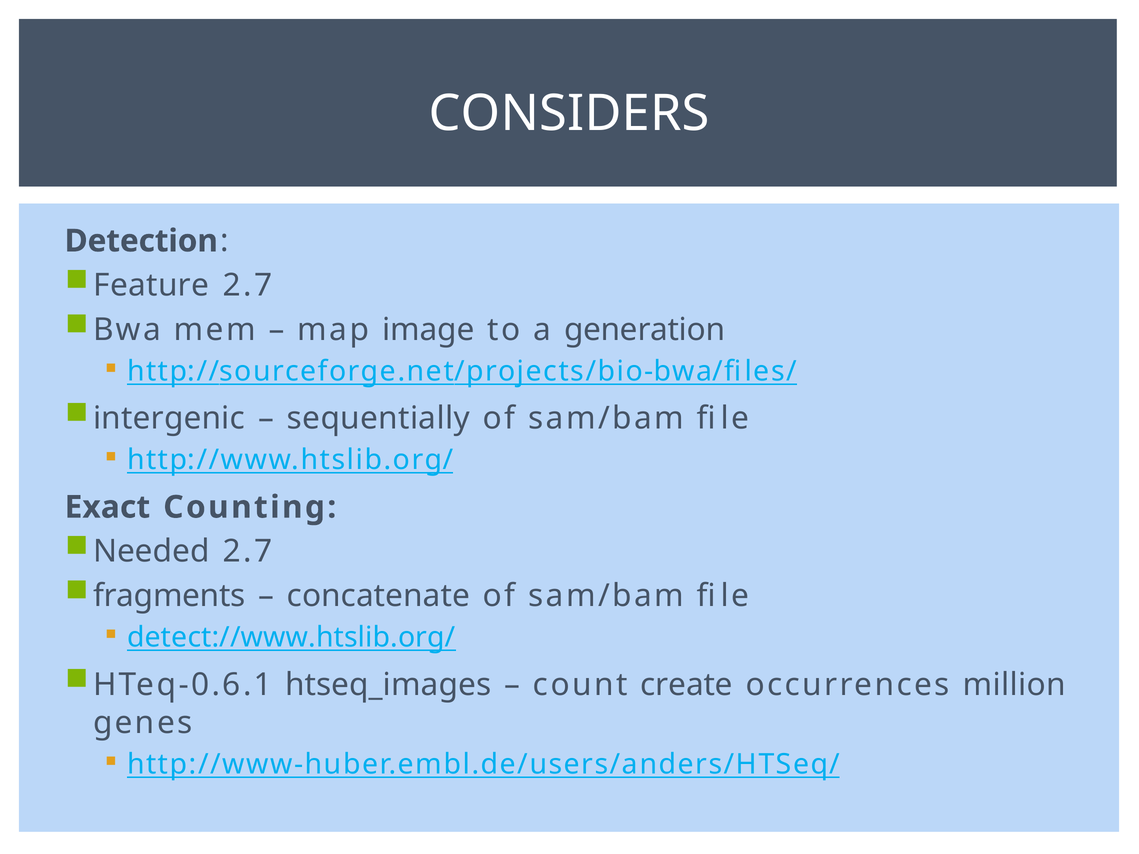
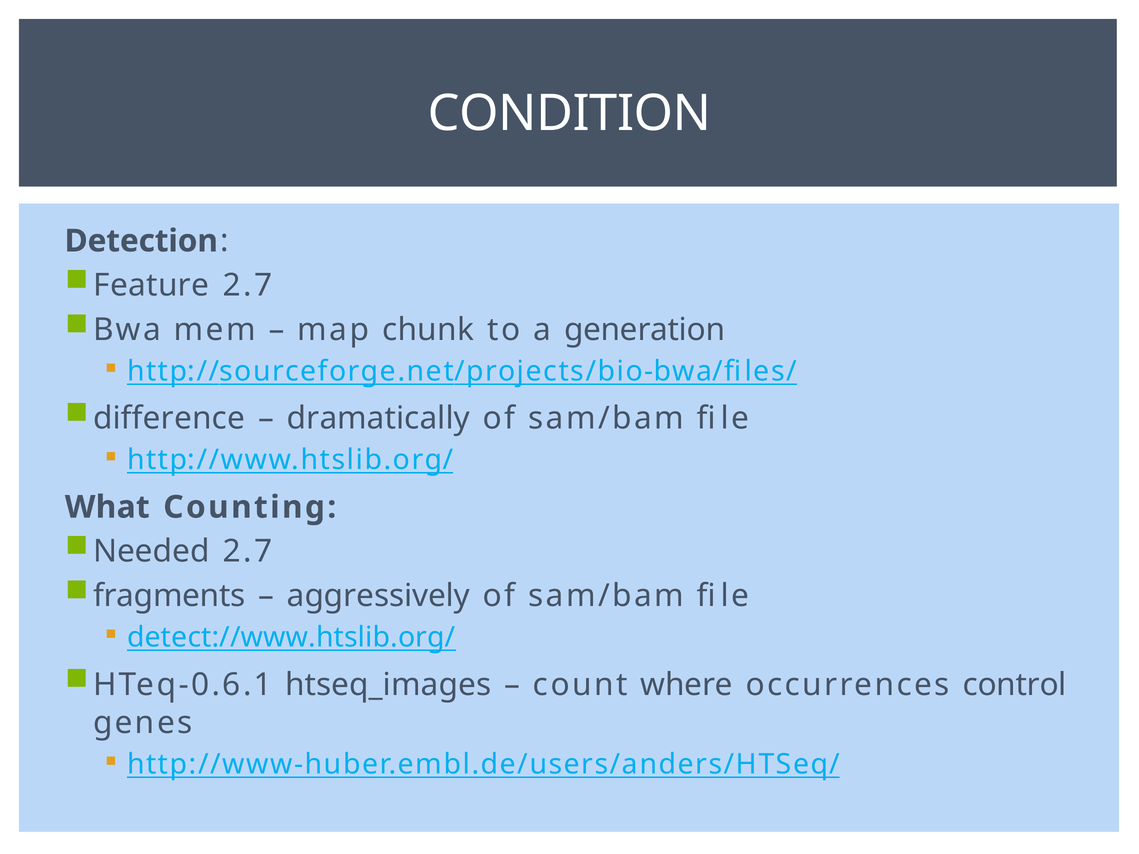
CONSIDERS: CONSIDERS -> CONDITION
image: image -> chunk
intergenic: intergenic -> difference
sequentially: sequentially -> dramatically
Exact: Exact -> What
concatenate: concatenate -> aggressively
create: create -> where
million: million -> control
